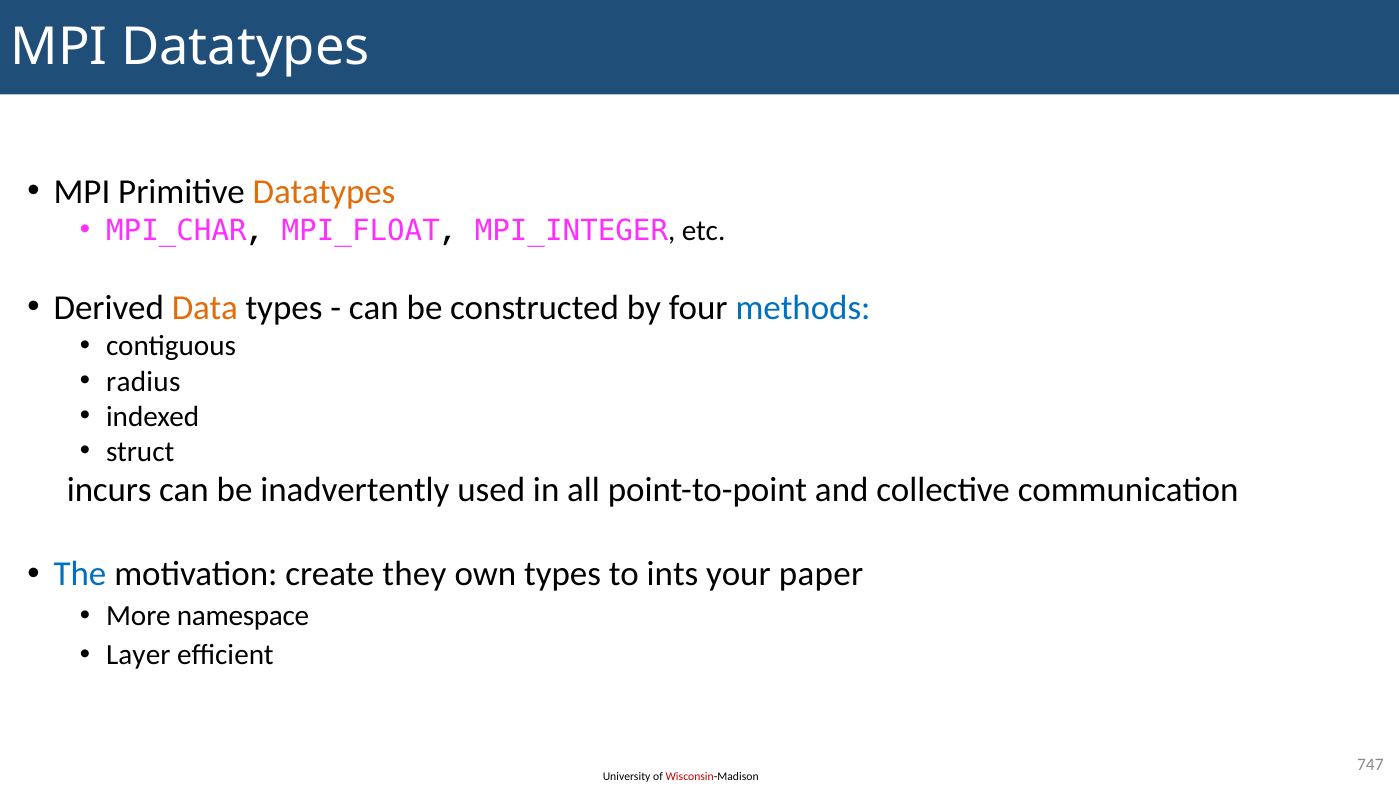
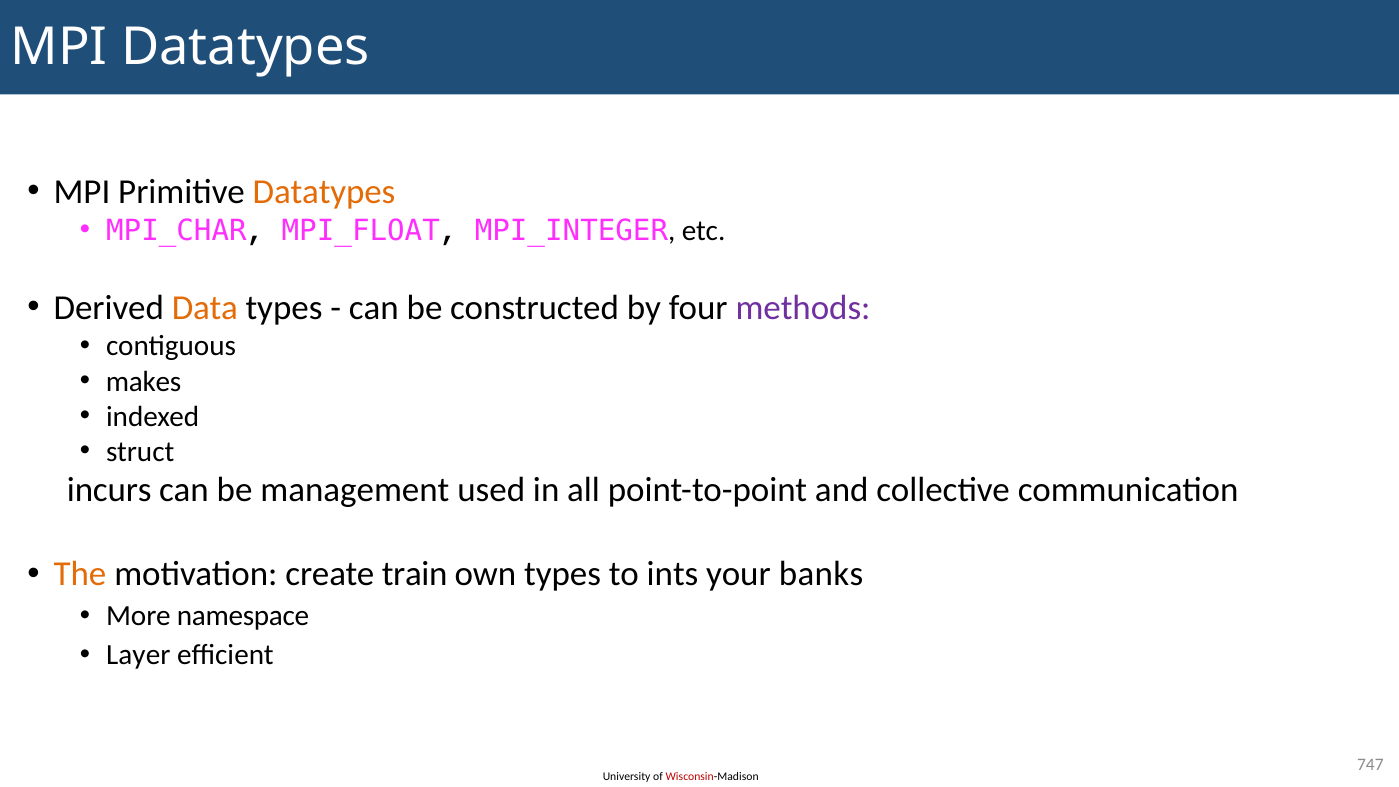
methods colour: blue -> purple
radius: radius -> makes
inadvertently: inadvertently -> management
The colour: blue -> orange
they: they -> train
paper: paper -> banks
